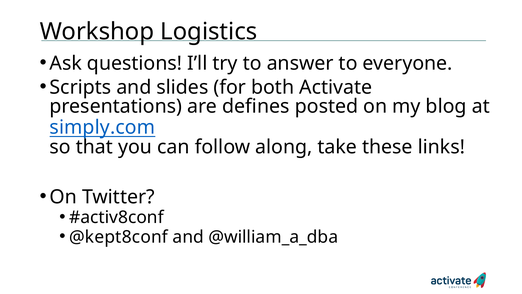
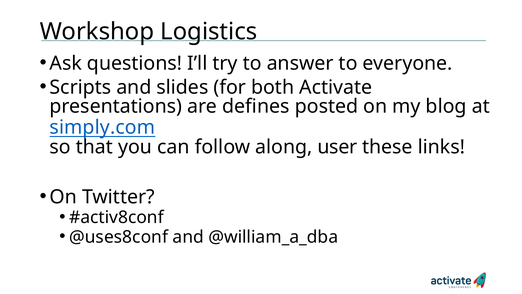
take: take -> user
@kept8conf: @kept8conf -> @uses8conf
